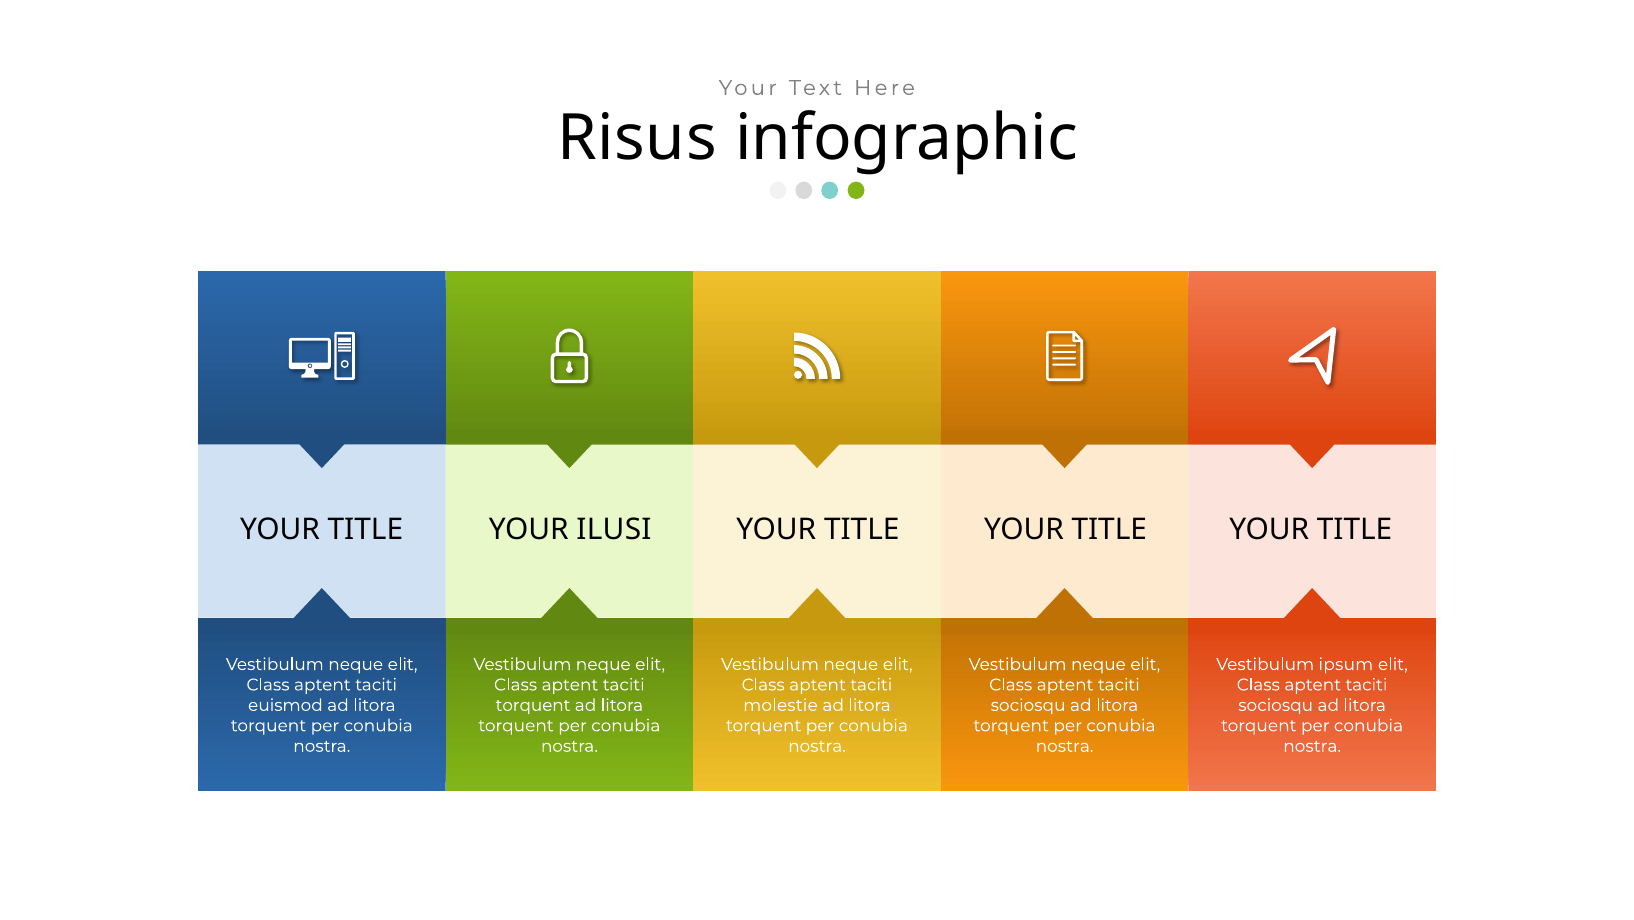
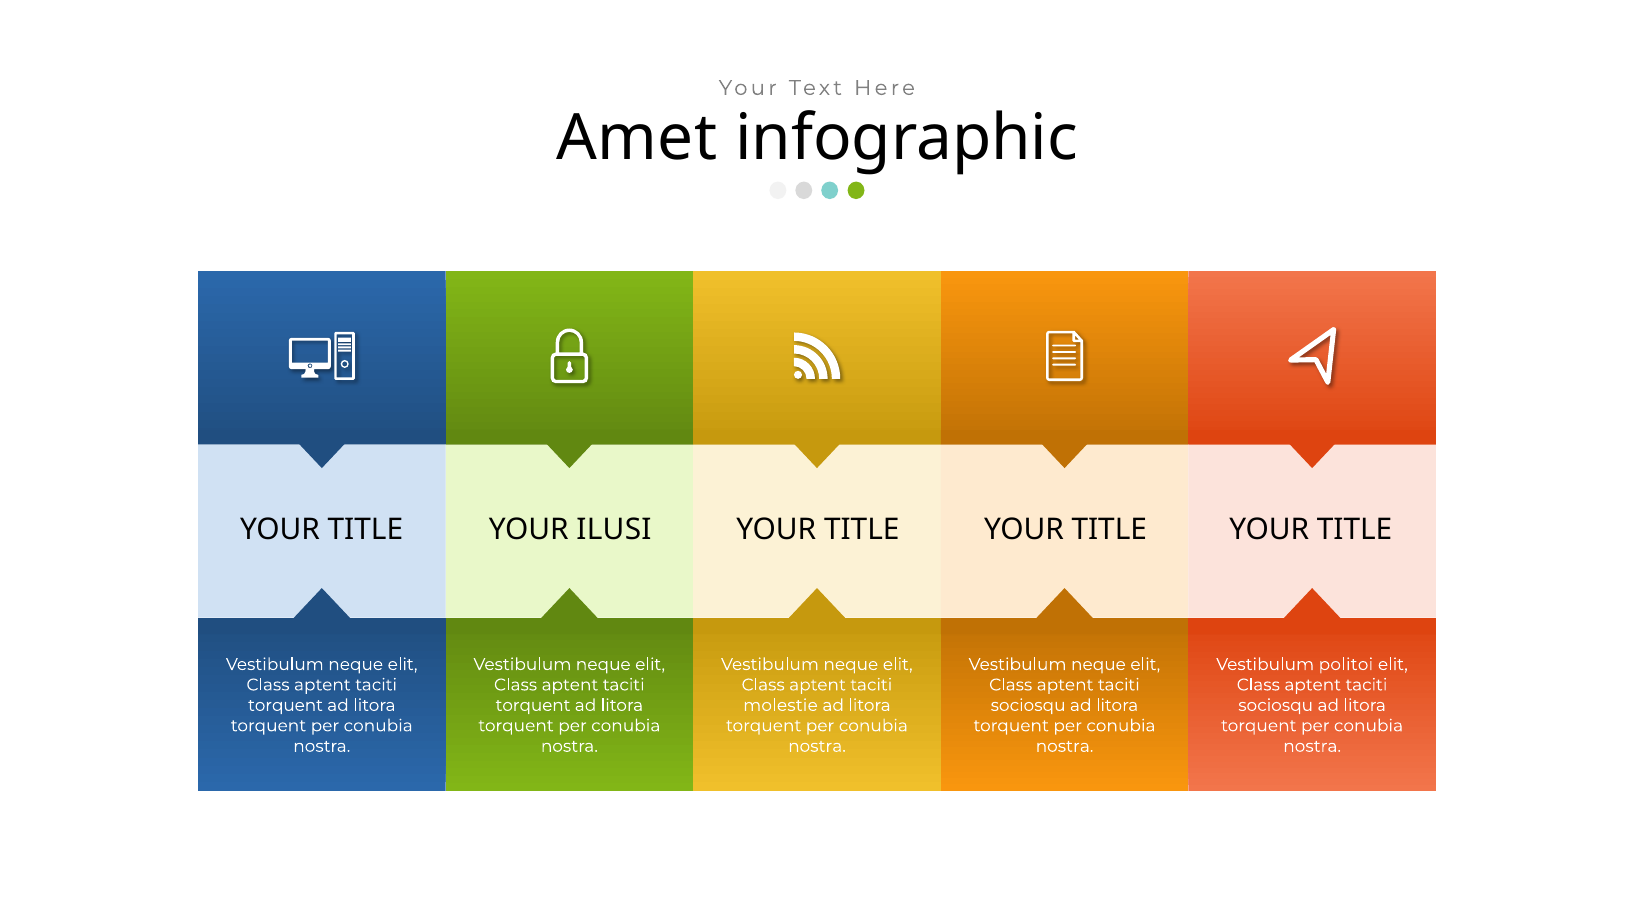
Risus: Risus -> Amet
ipsum: ipsum -> politoi
euismod at (285, 706): euismod -> torquent
